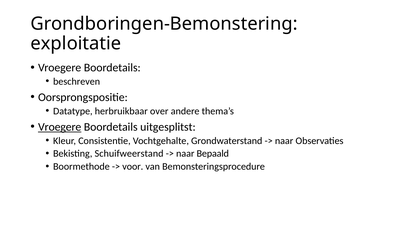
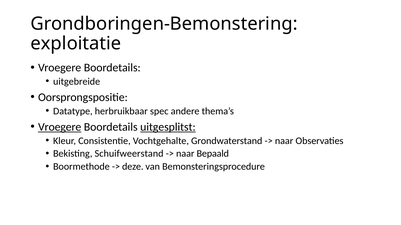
beschreven: beschreven -> uitgebreide
over: over -> spec
uitgesplitst underline: none -> present
voor: voor -> deze
